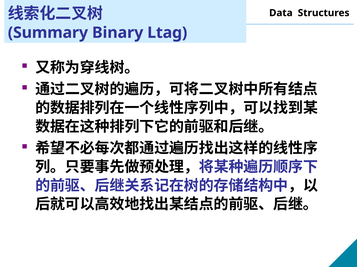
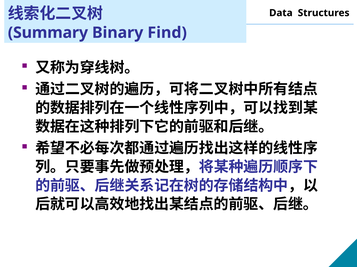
Ltag: Ltag -> Find
